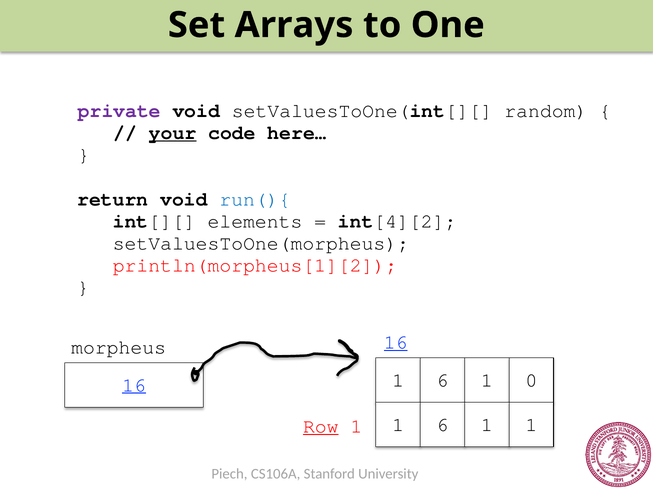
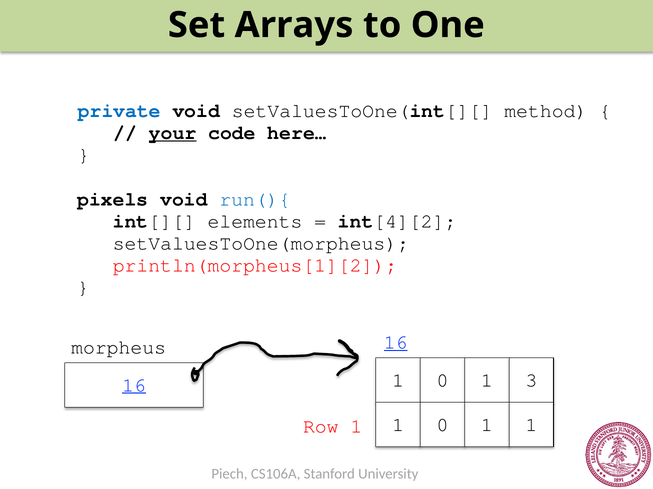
private colour: purple -> blue
random: random -> method
return: return -> pixels
6 at (442, 381): 6 -> 0
0: 0 -> 3
6 at (442, 425): 6 -> 0
Row underline: present -> none
